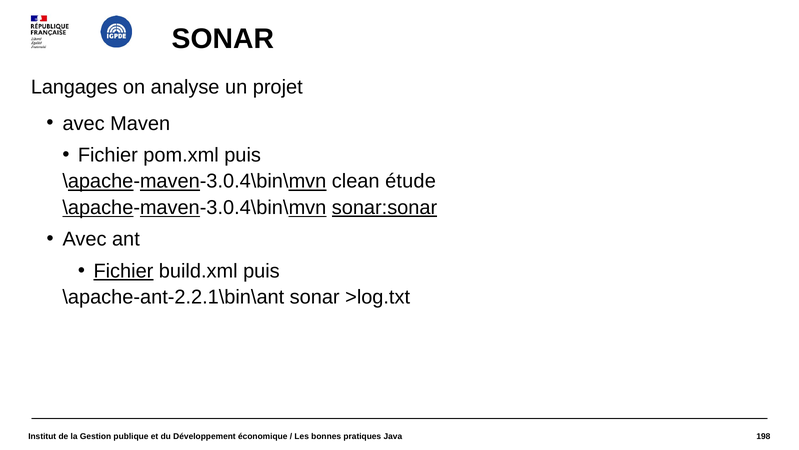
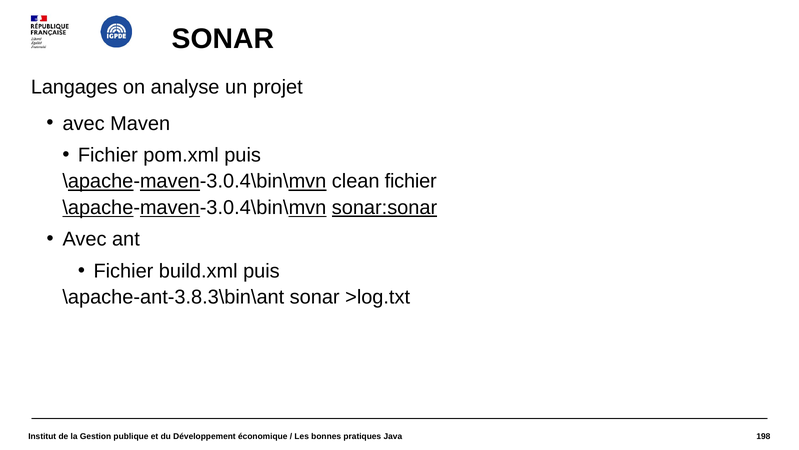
clean étude: étude -> fichier
Fichier at (123, 271) underline: present -> none
\apache-ant-2.2.1\bin\ant: \apache-ant-2.2.1\bin\ant -> \apache-ant-3.8.3\bin\ant
